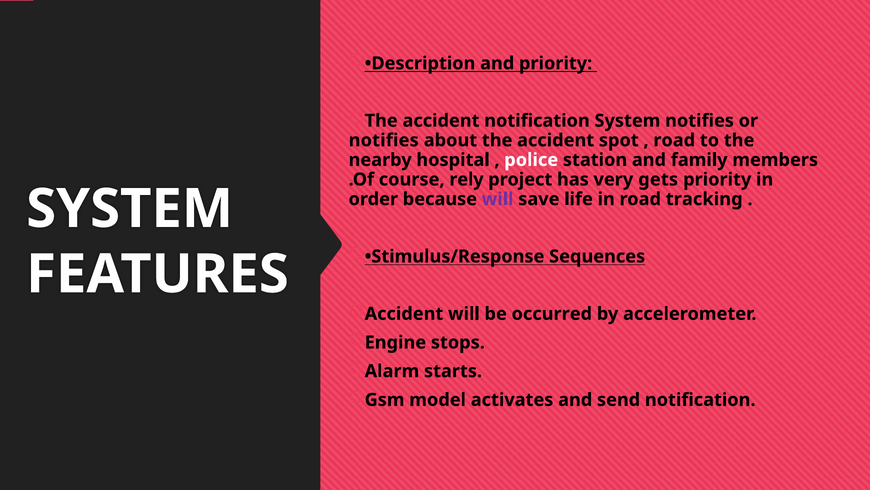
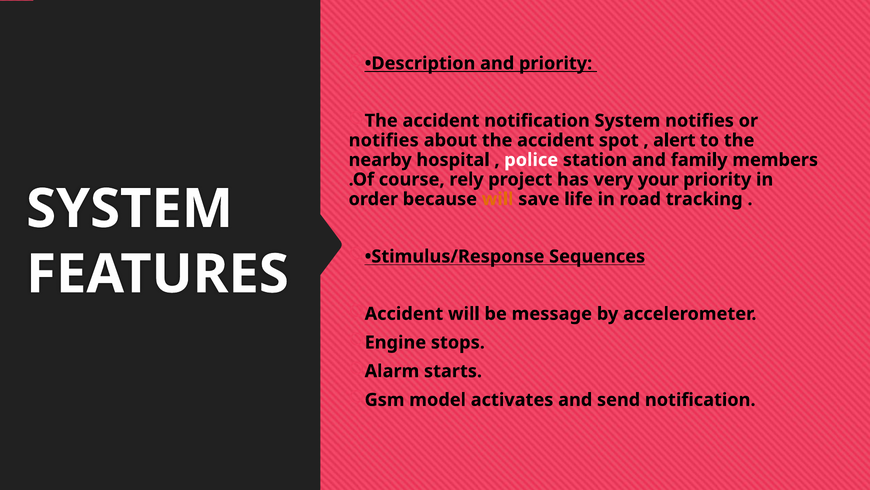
road at (674, 140): road -> alert
gets: gets -> your
will at (498, 199) colour: purple -> orange
occurred: occurred -> message
